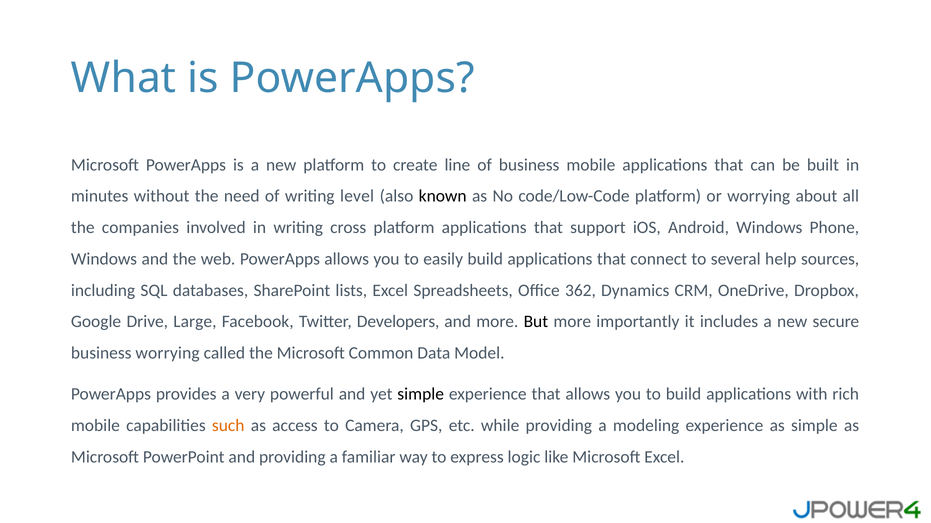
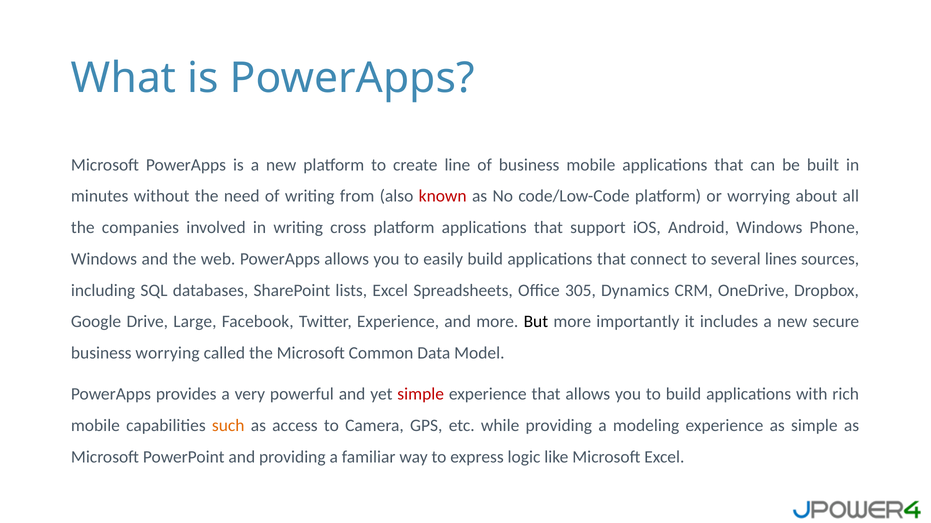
level: level -> from
known colour: black -> red
help: help -> lines
362: 362 -> 305
Twitter Developers: Developers -> Experience
simple at (421, 395) colour: black -> red
